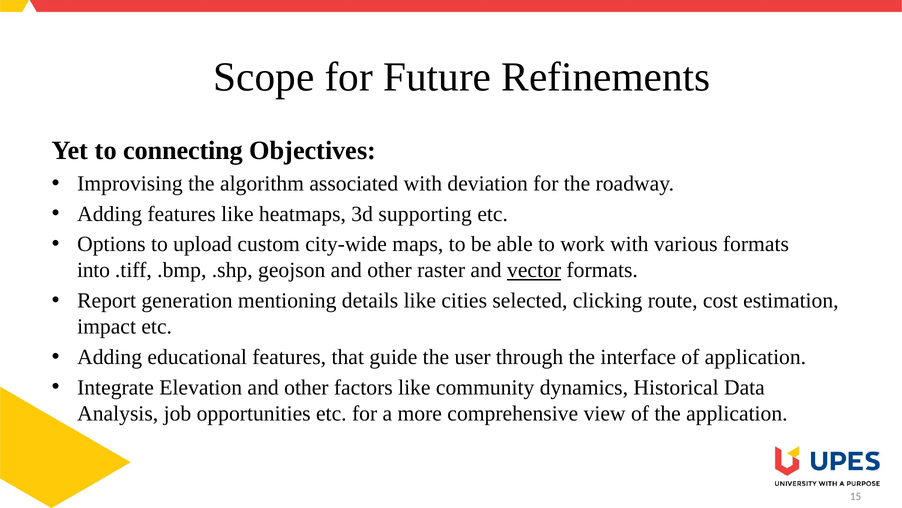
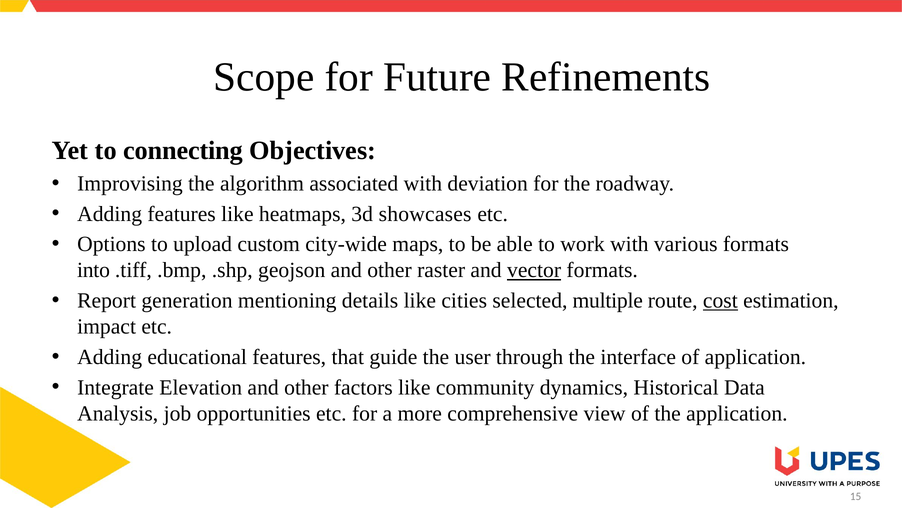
supporting: supporting -> showcases
clicking: clicking -> multiple
cost underline: none -> present
